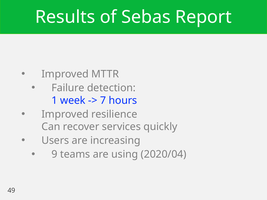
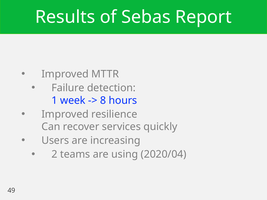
7: 7 -> 8
9: 9 -> 2
